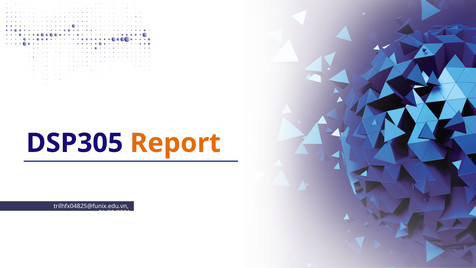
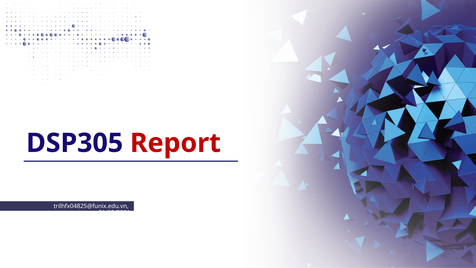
Report colour: orange -> red
